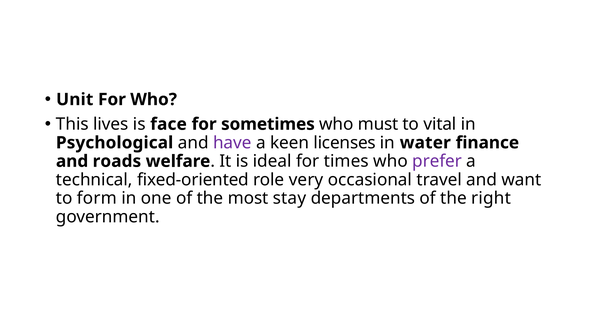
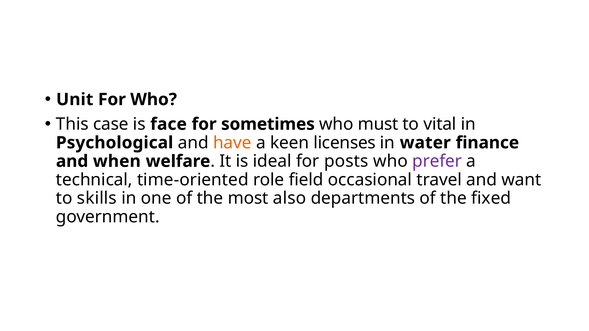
lives: lives -> case
have colour: purple -> orange
roads: roads -> when
times: times -> posts
fixed-oriented: fixed-oriented -> time-oriented
very: very -> field
form: form -> skills
stay: stay -> also
right: right -> fixed
